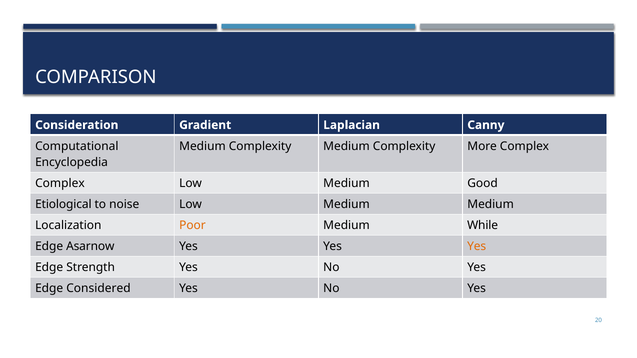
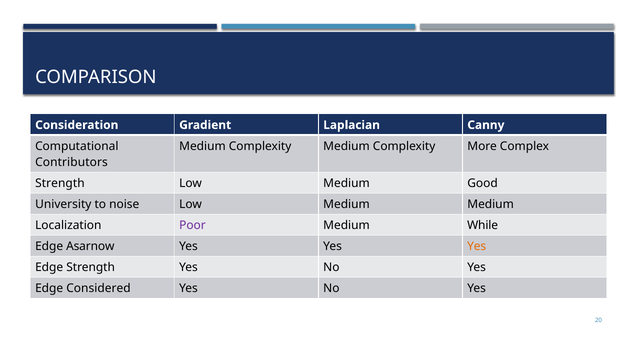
Encyclopedia: Encyclopedia -> Contributors
Complex at (60, 183): Complex -> Strength
Etiological: Etiological -> University
Poor colour: orange -> purple
